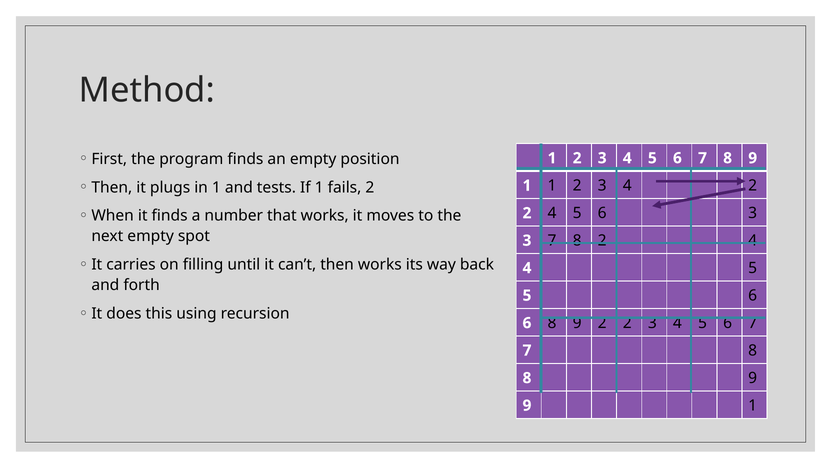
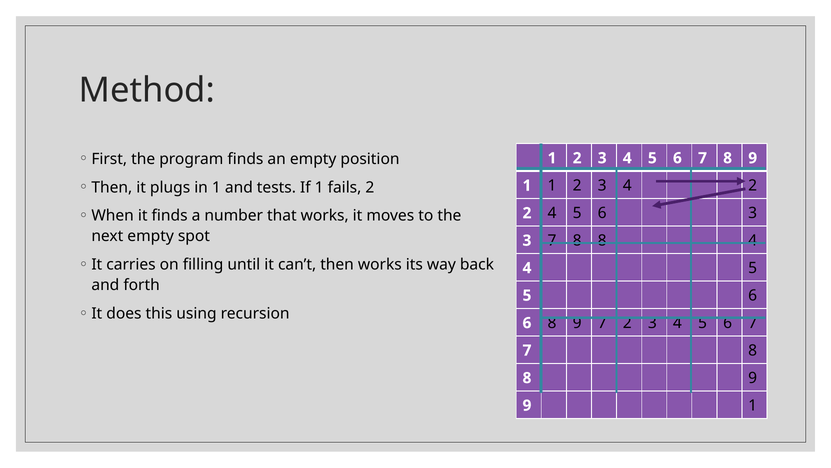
3 7 8 2: 2 -> 8
9 2: 2 -> 7
